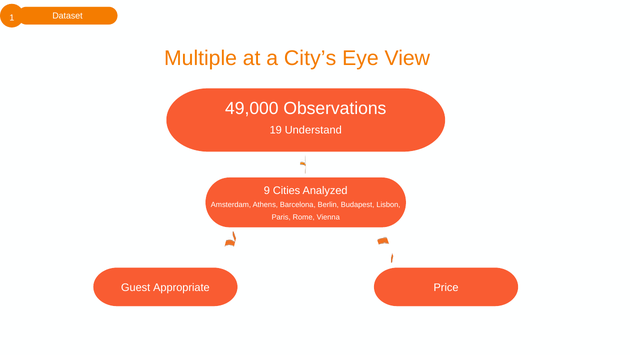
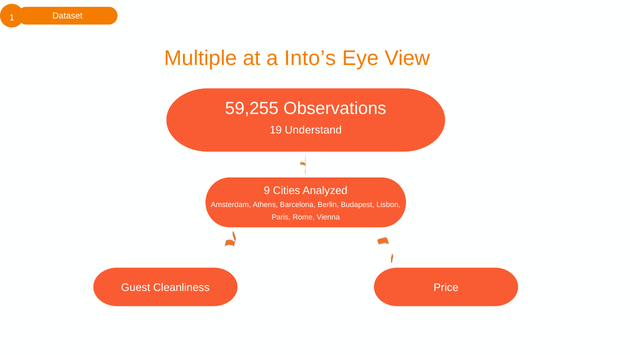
City’s: City’s -> Into’s
49,000: 49,000 -> 59,255
Appropriate: Appropriate -> Cleanliness
